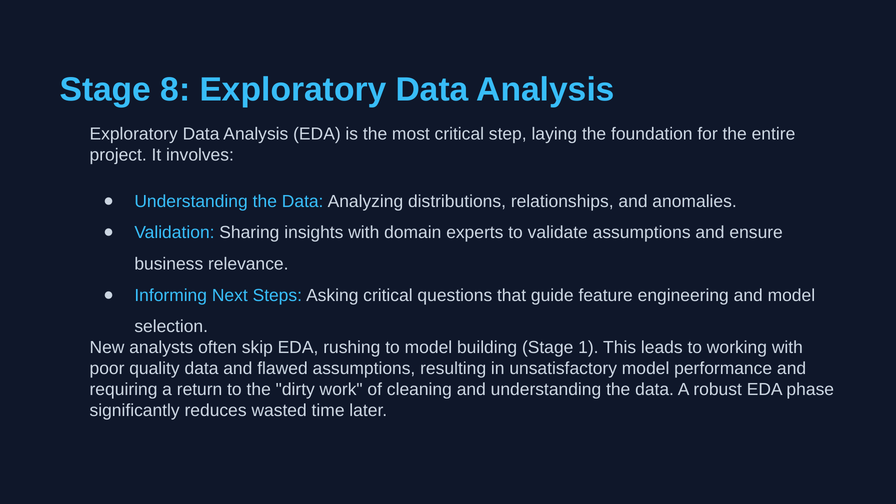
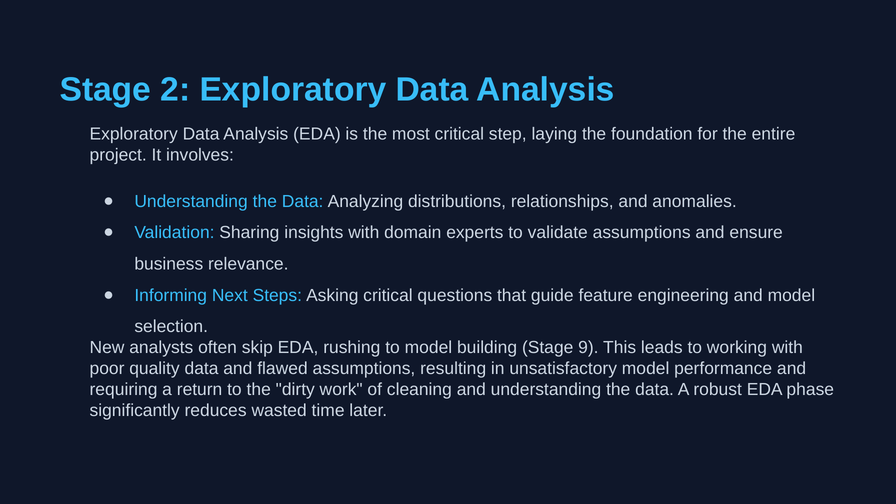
8: 8 -> 2
1: 1 -> 9
